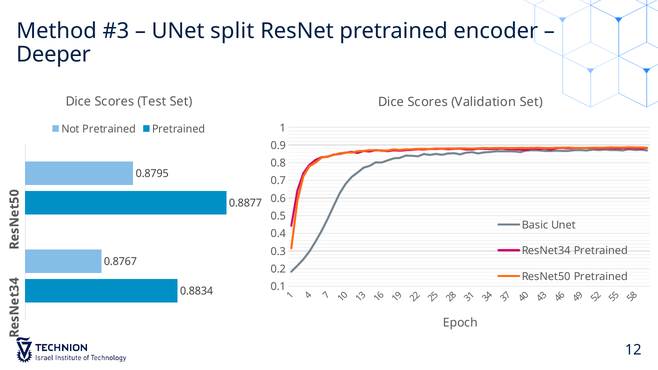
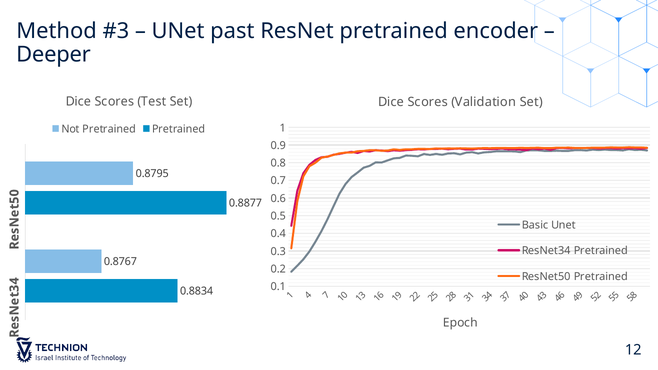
split: split -> past
